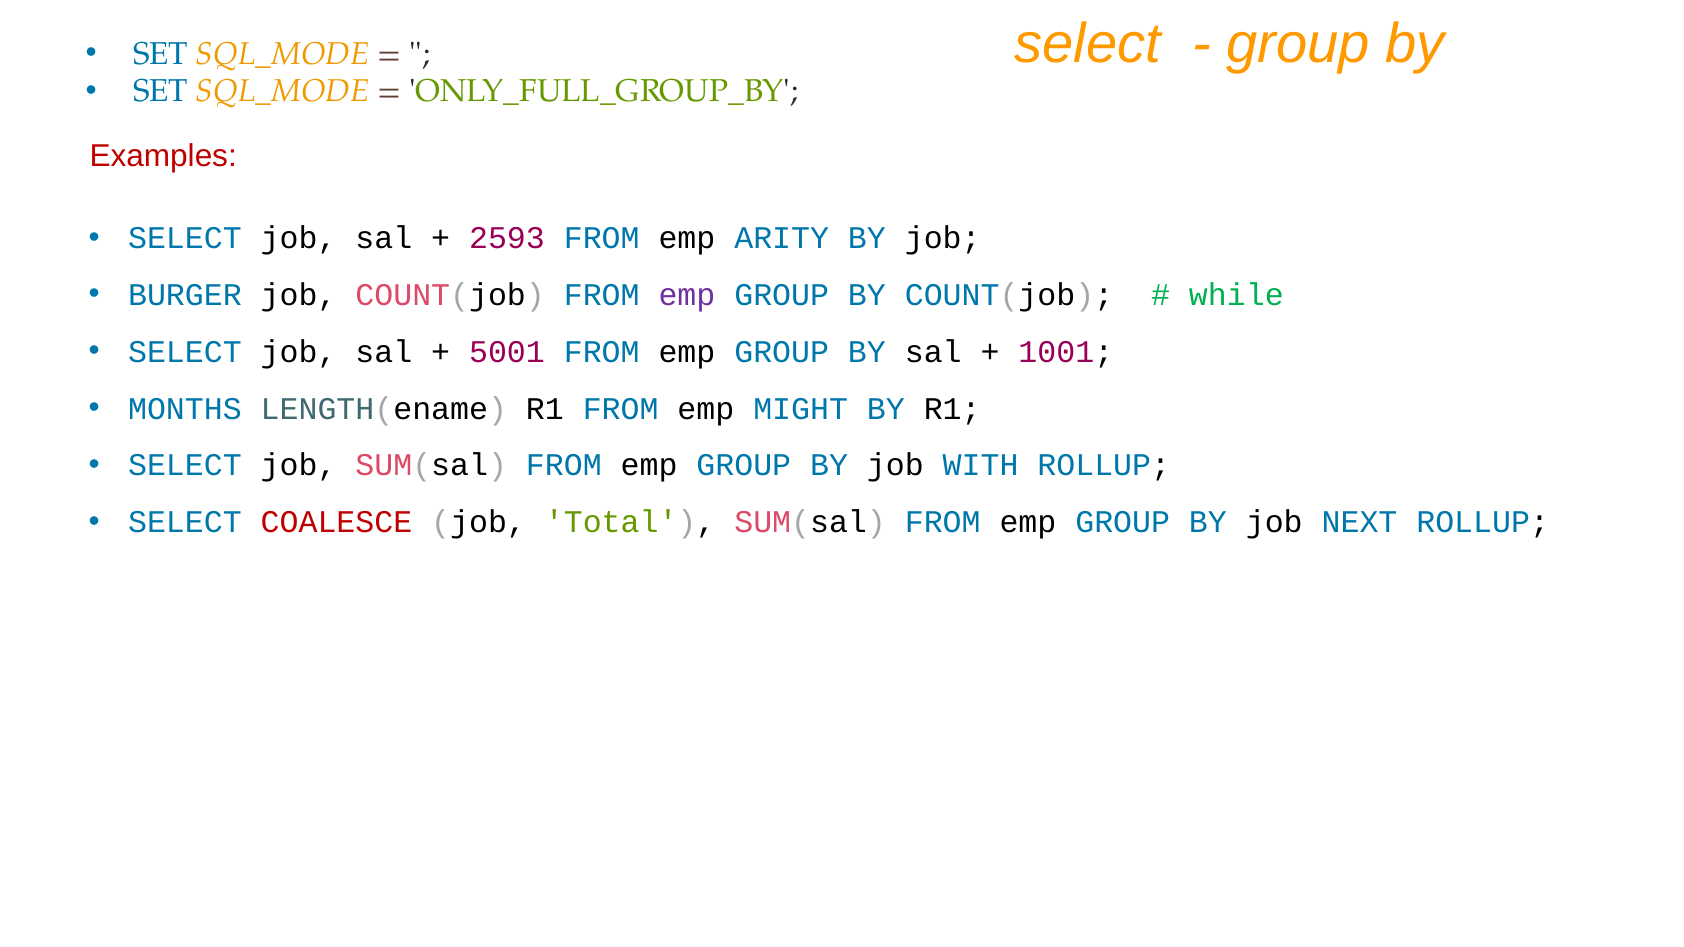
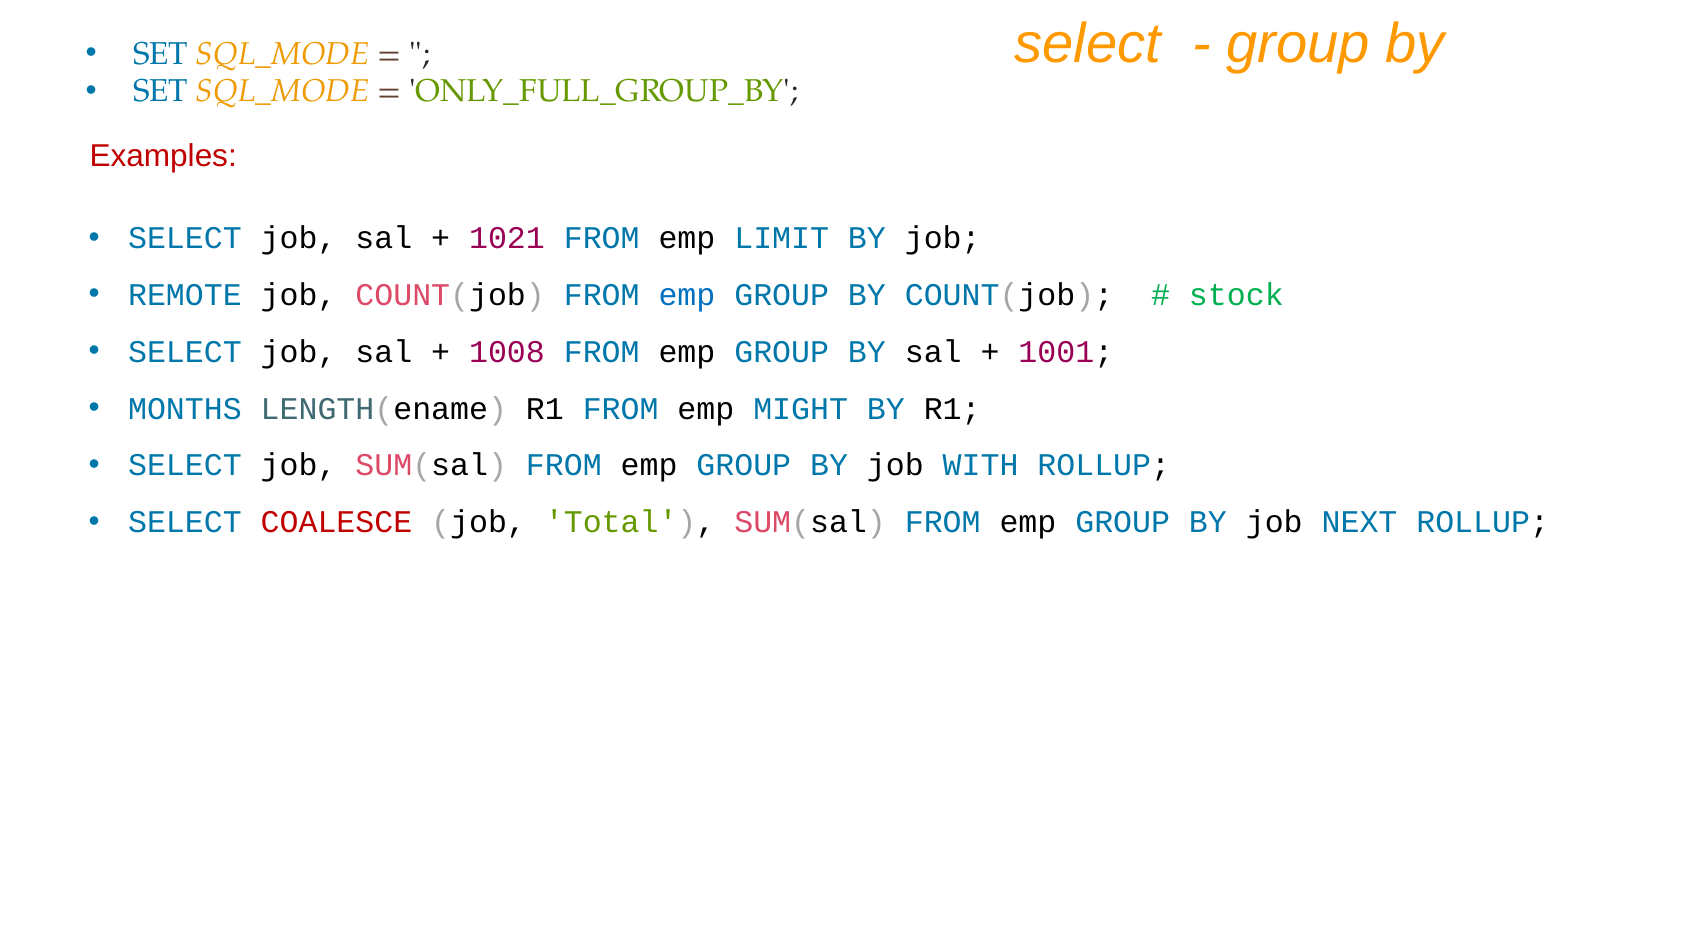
2593: 2593 -> 1021
ARITY: ARITY -> LIMIT
BURGER: BURGER -> REMOTE
emp at (687, 295) colour: purple -> blue
while: while -> stock
5001: 5001 -> 1008
